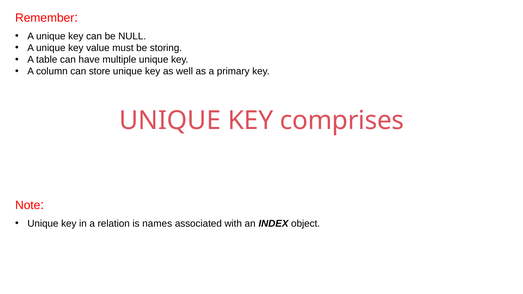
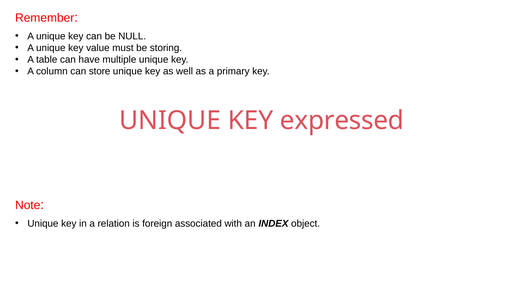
comprises: comprises -> expressed
names: names -> foreign
